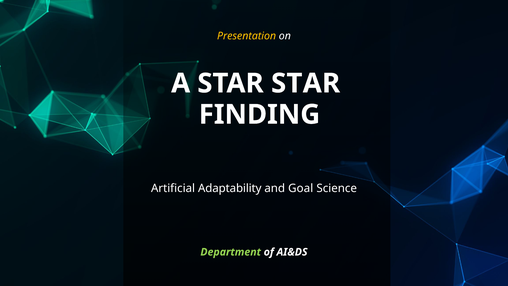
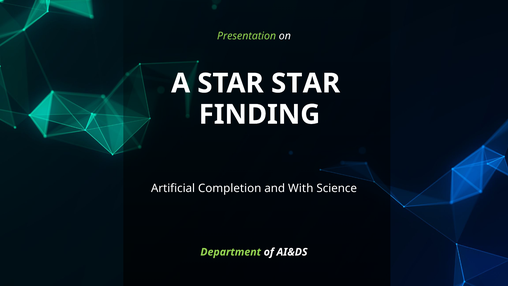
Presentation colour: yellow -> light green
Adaptability: Adaptability -> Completion
Goal: Goal -> With
